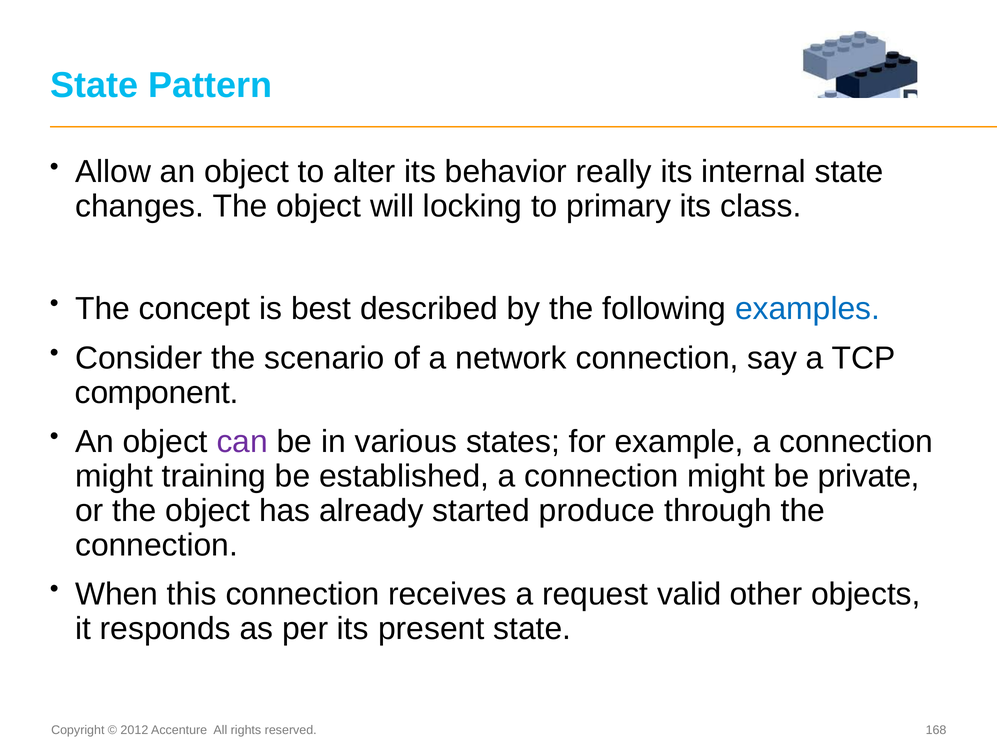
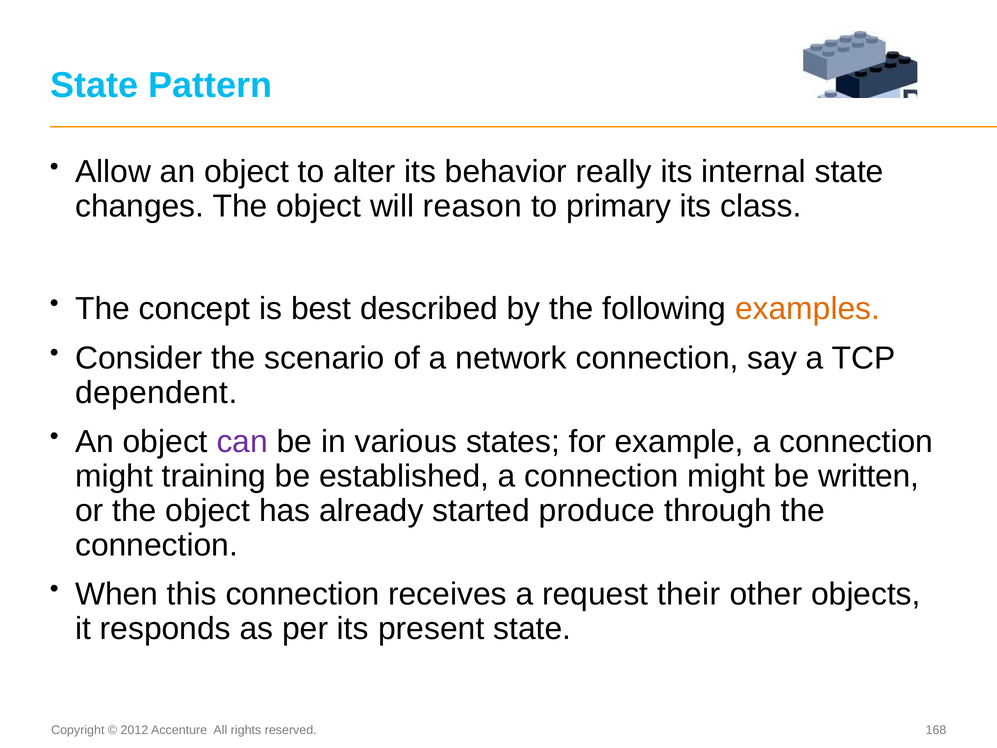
locking: locking -> reason
examples colour: blue -> orange
component: component -> dependent
private: private -> written
valid: valid -> their
